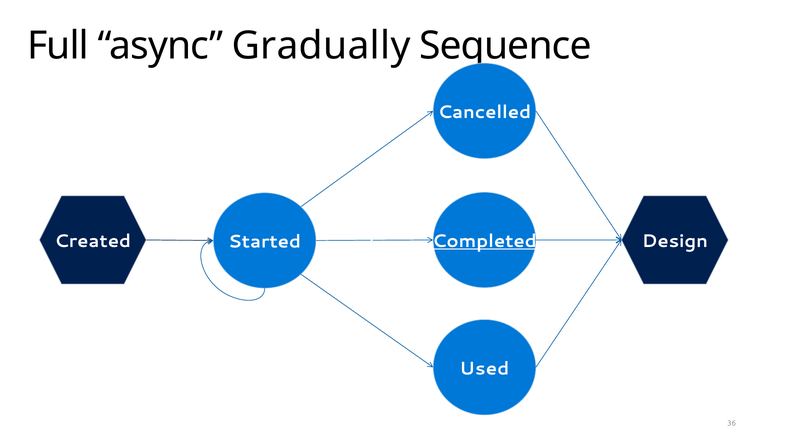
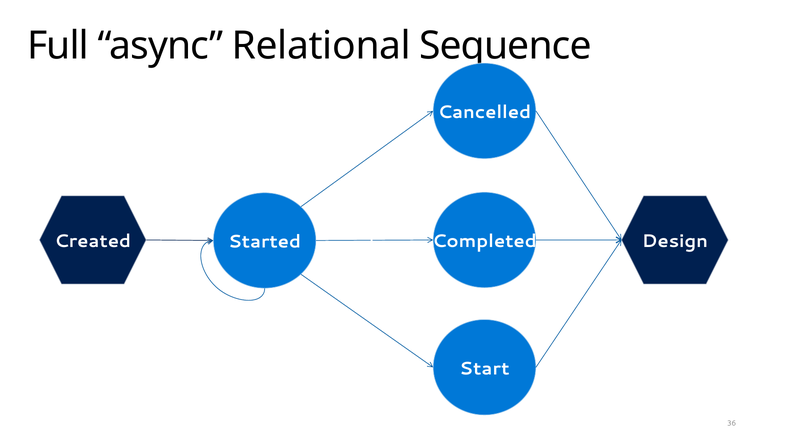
Gradually: Gradually -> Relational
Completed underline: present -> none
Used at (484, 368): Used -> Start
